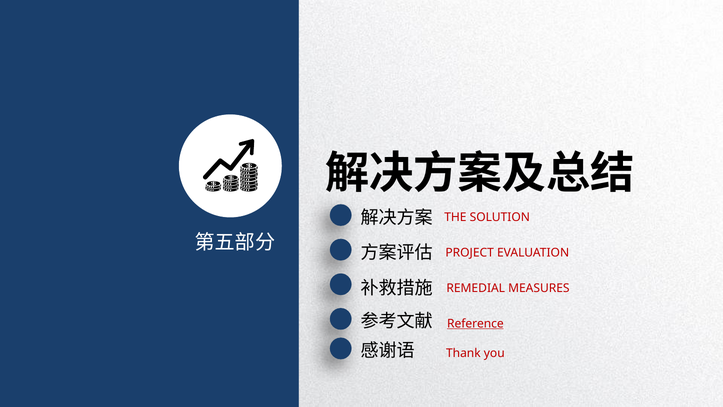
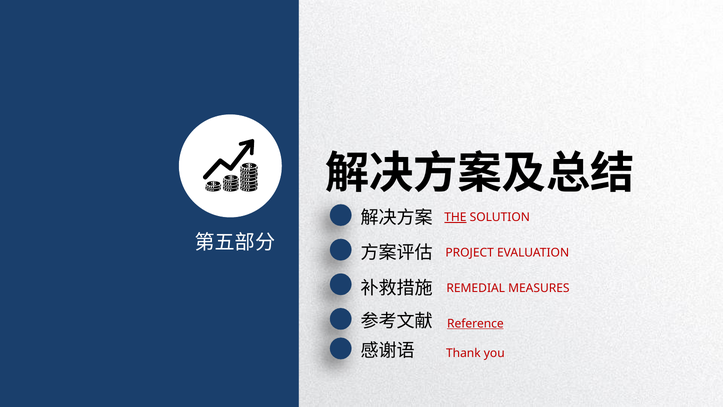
THE underline: none -> present
